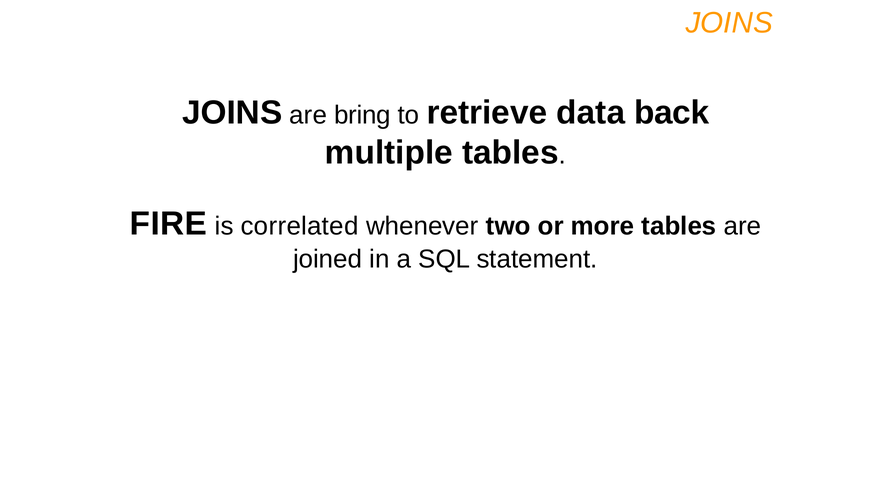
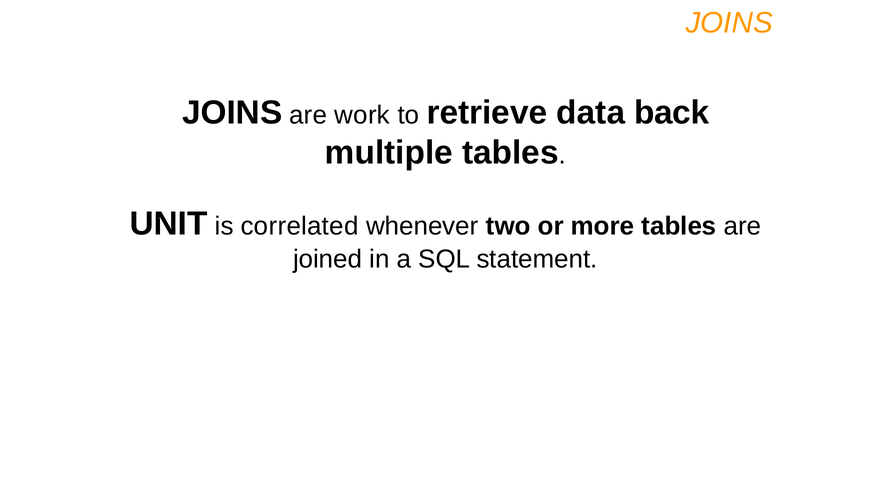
bring: bring -> work
FIRE: FIRE -> UNIT
